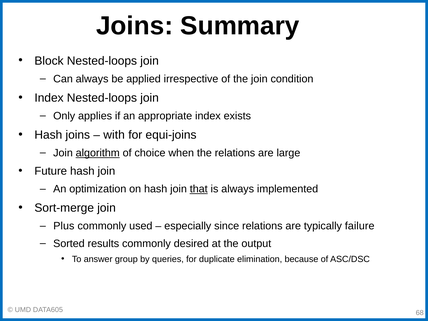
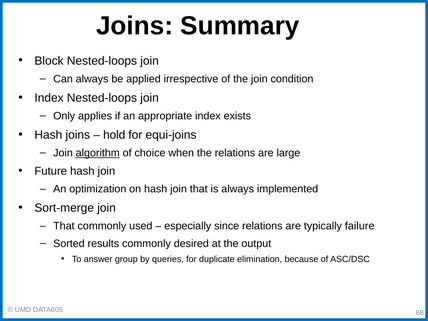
with: with -> hold
that at (199, 189) underline: present -> none
Plus at (64, 226): Plus -> That
